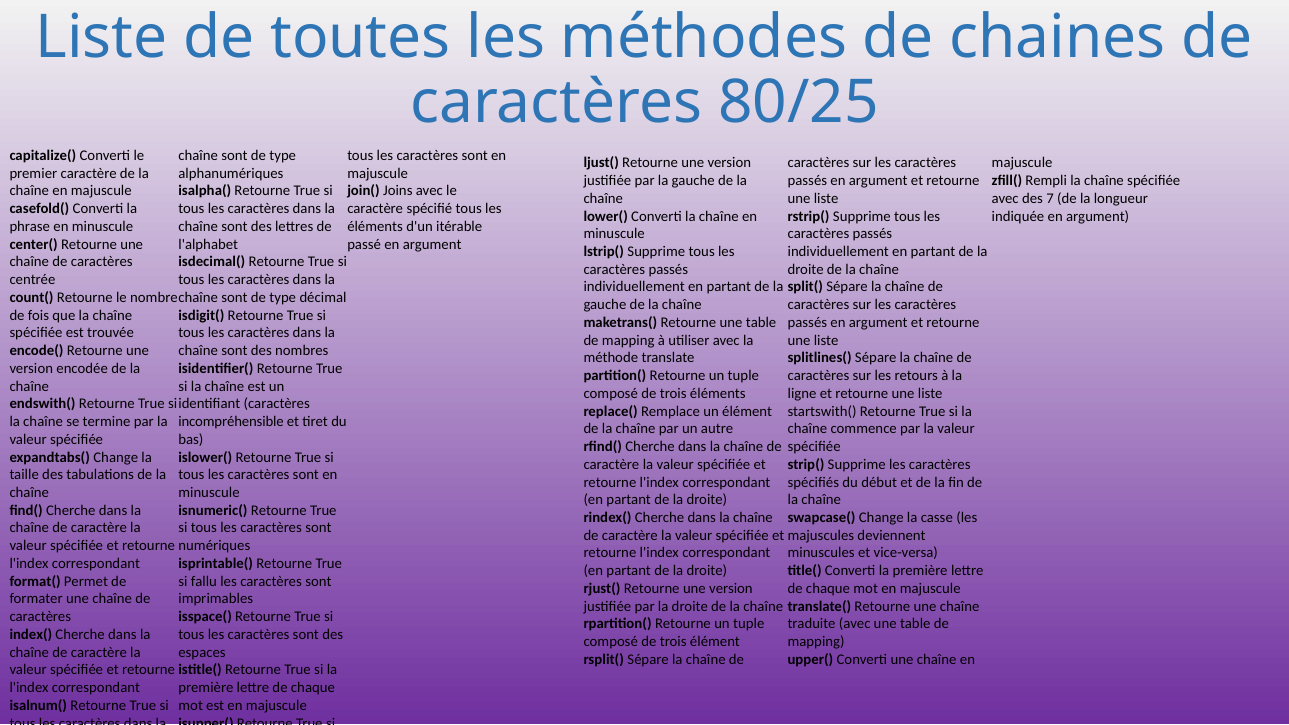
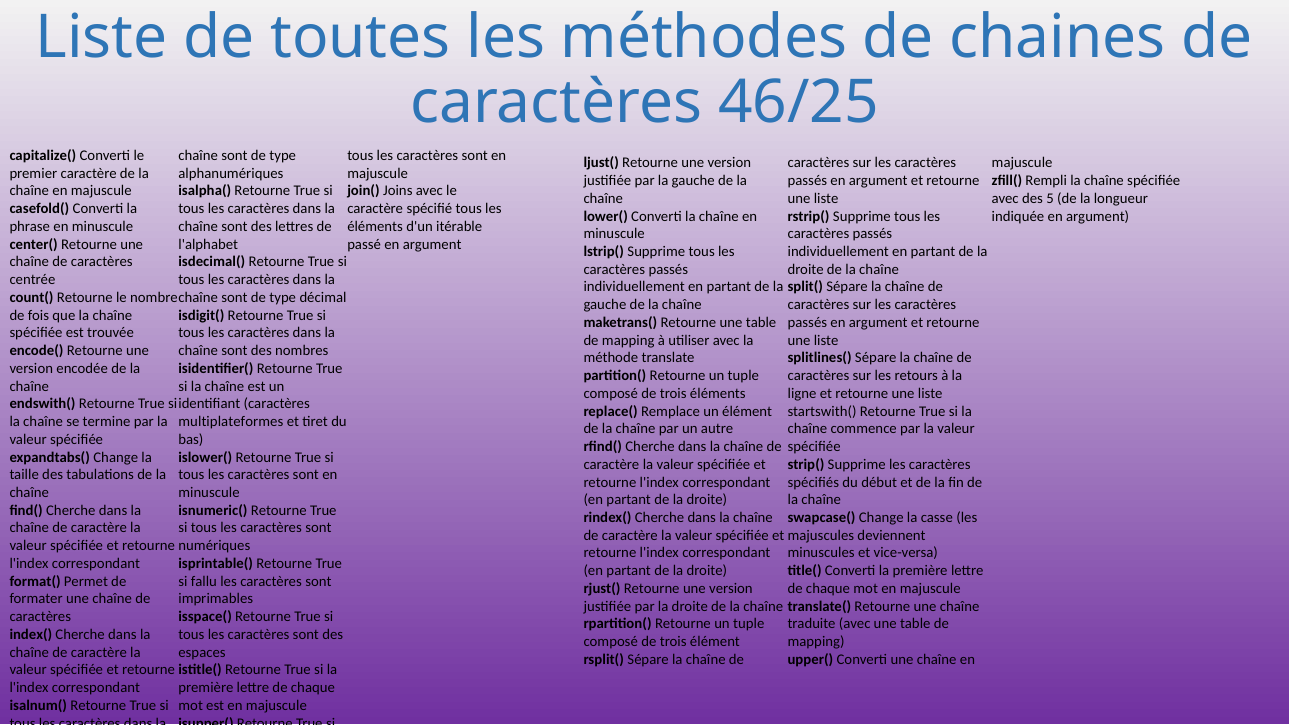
80/25: 80/25 -> 46/25
7: 7 -> 5
incompréhensible: incompréhensible -> multiplateformes
